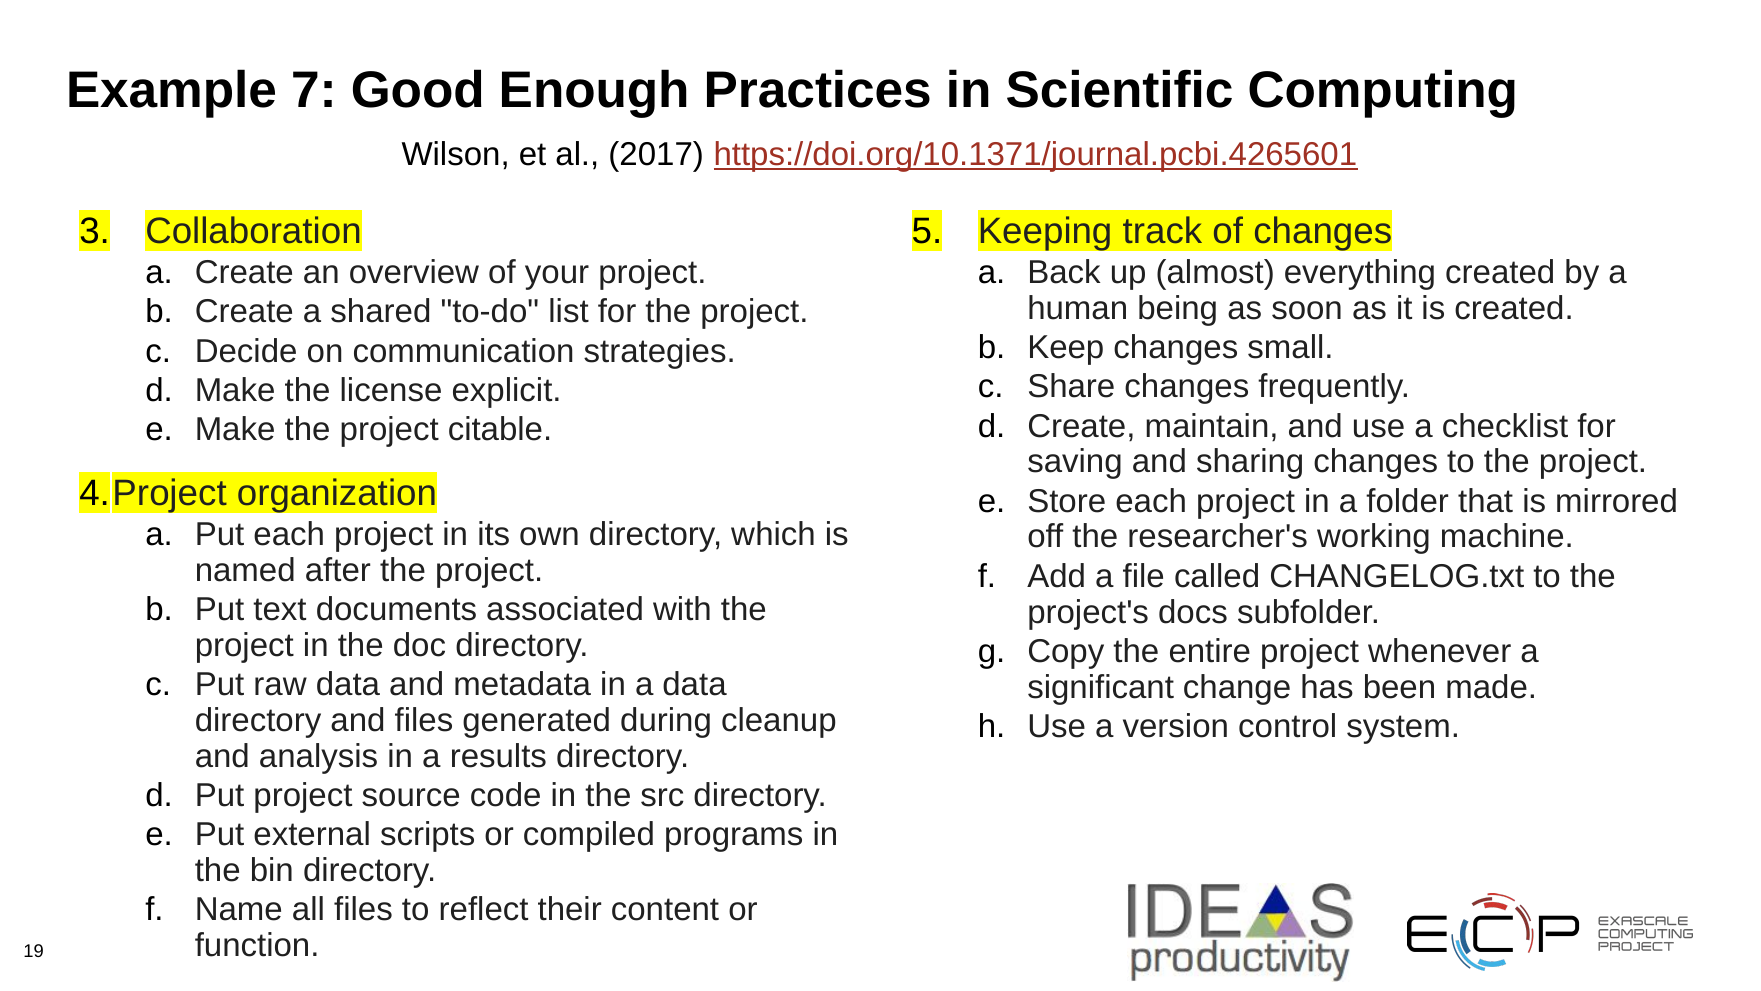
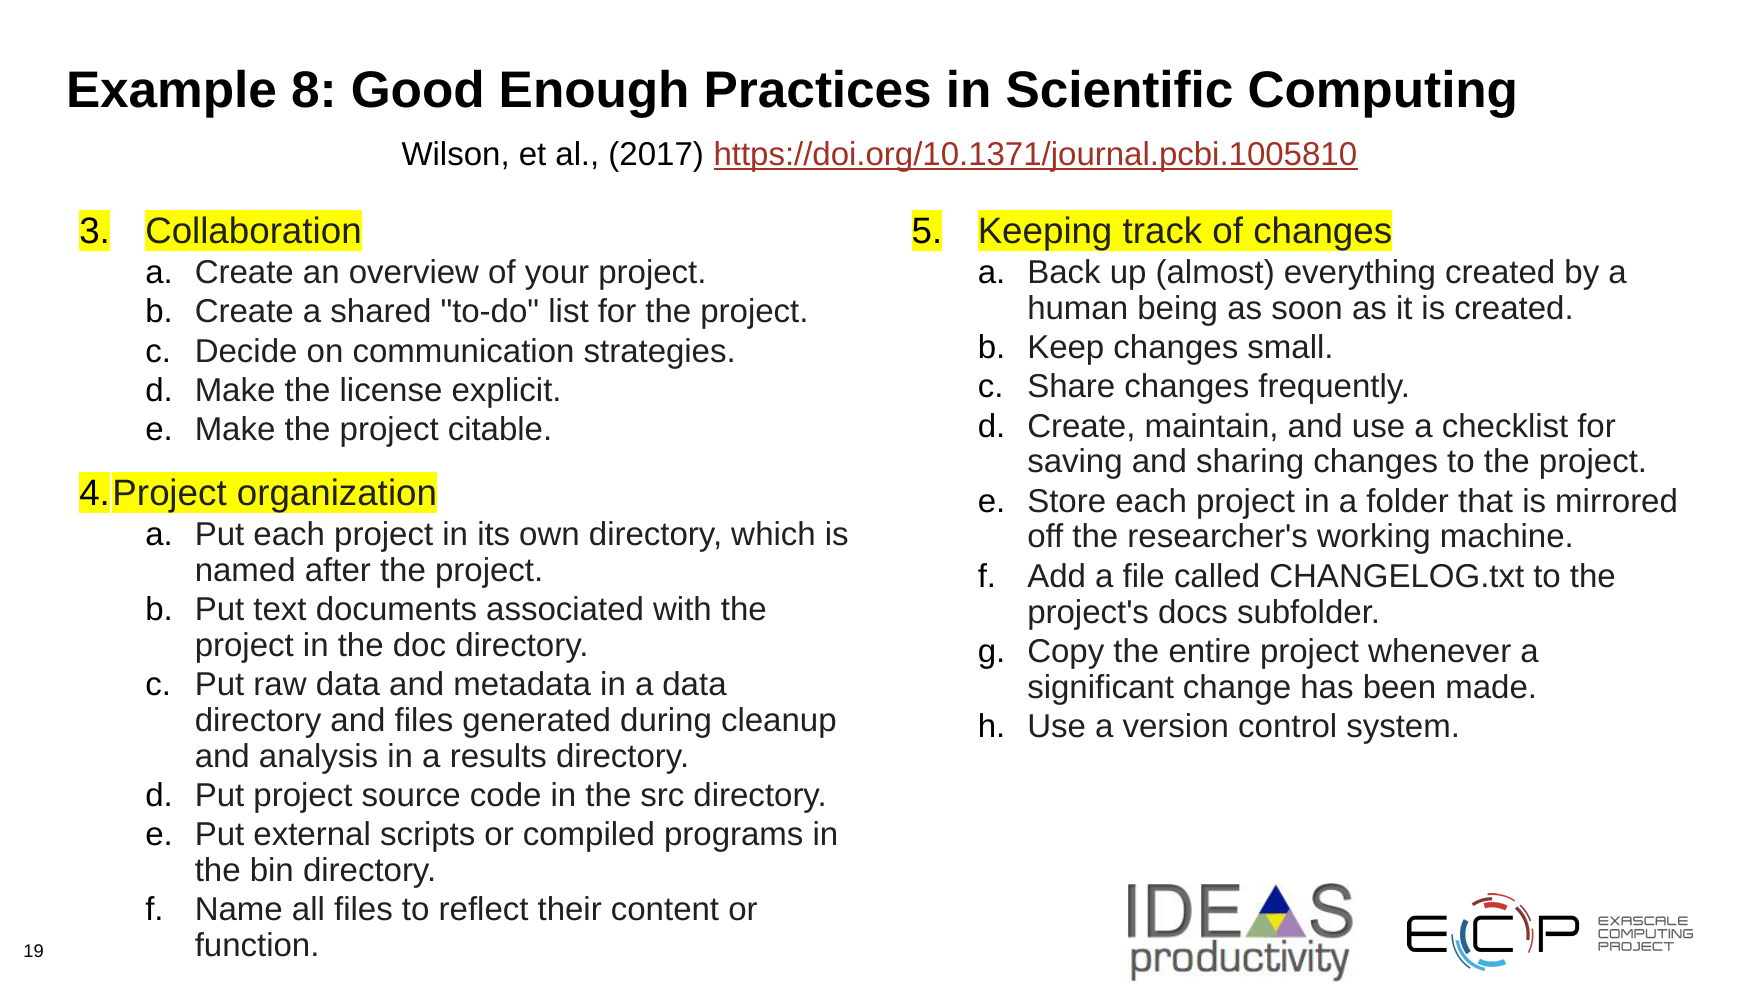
7: 7 -> 8
https://doi.org/10.1371/journal.pcbi.4265601: https://doi.org/10.1371/journal.pcbi.4265601 -> https://doi.org/10.1371/journal.pcbi.1005810
